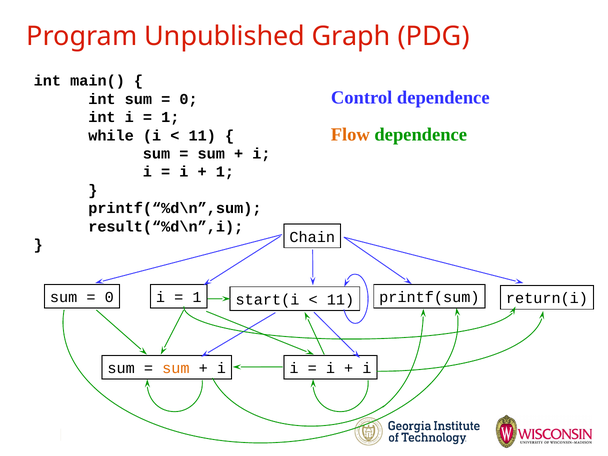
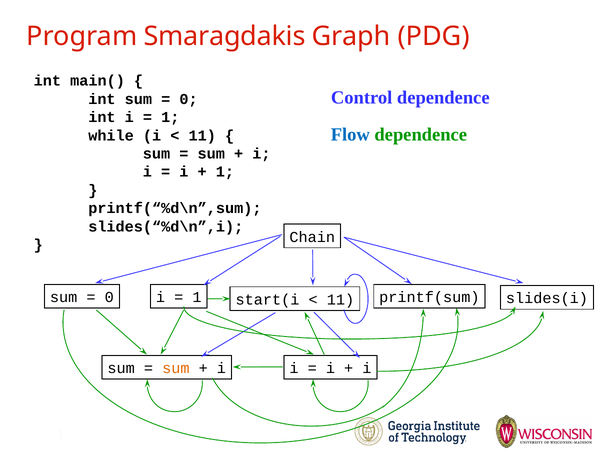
Unpublished: Unpublished -> Smaragdakis
Flow colour: orange -> blue
result(“%d\n”,i: result(“%d\n”,i -> slides(“%d\n”,i
return(i: return(i -> slides(i
